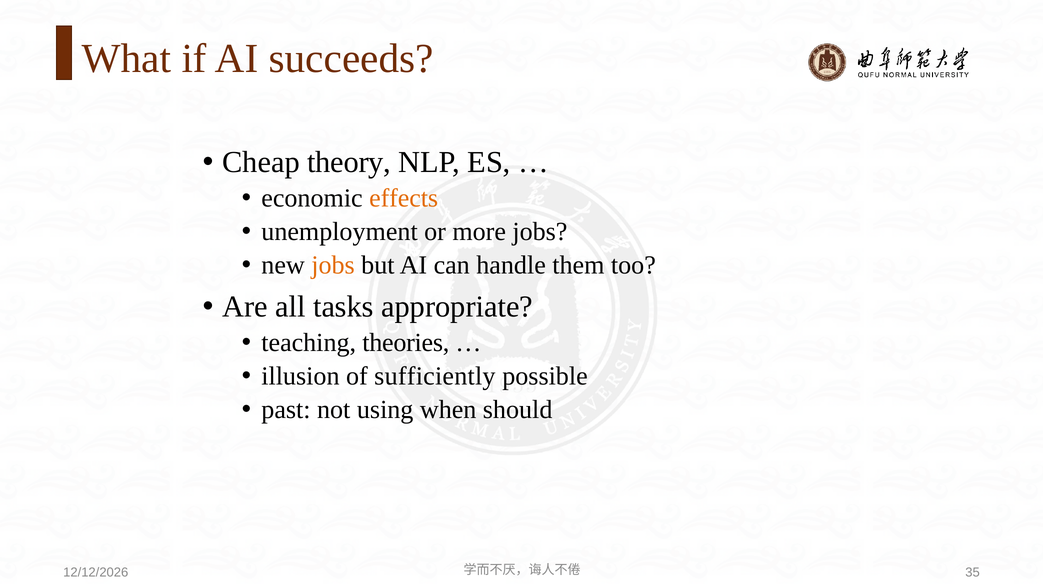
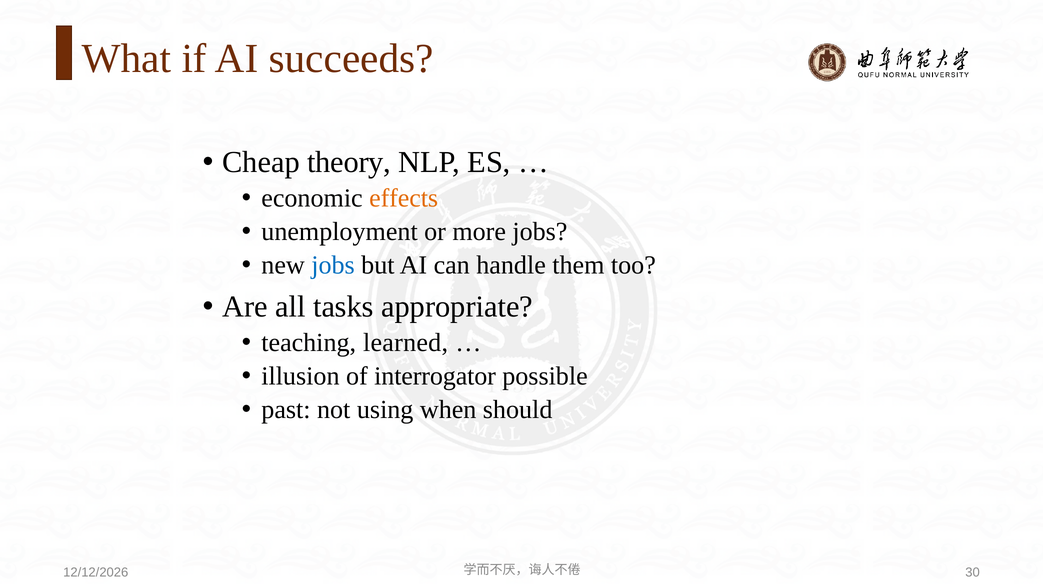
jobs at (333, 265) colour: orange -> blue
theories: theories -> learned
sufficiently: sufficiently -> interrogator
35: 35 -> 30
